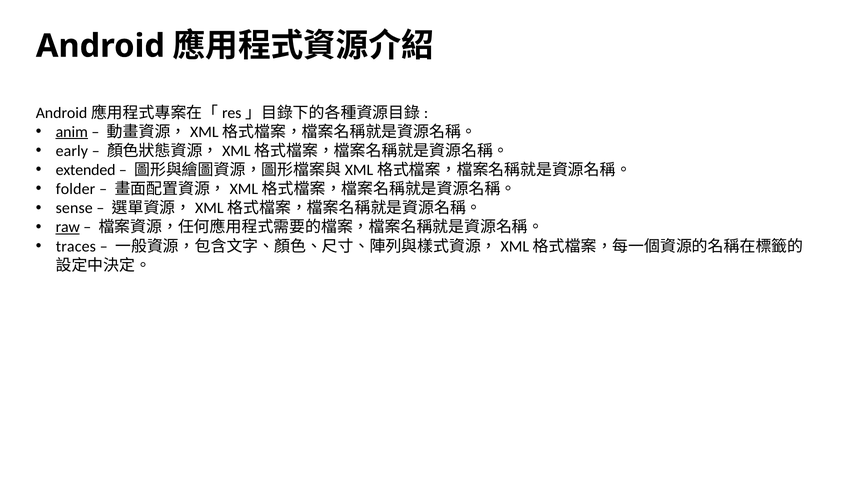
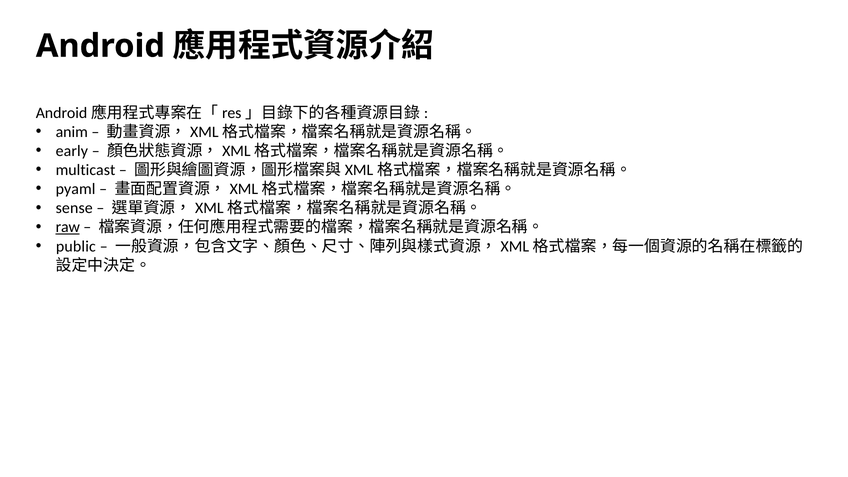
anim underline: present -> none
extended: extended -> multicast
folder: folder -> pyaml
traces: traces -> public
